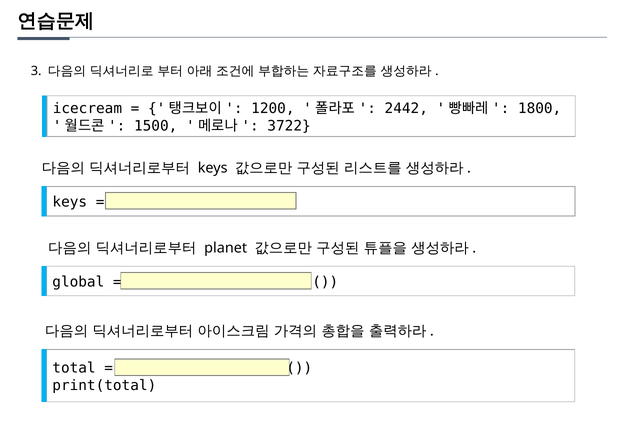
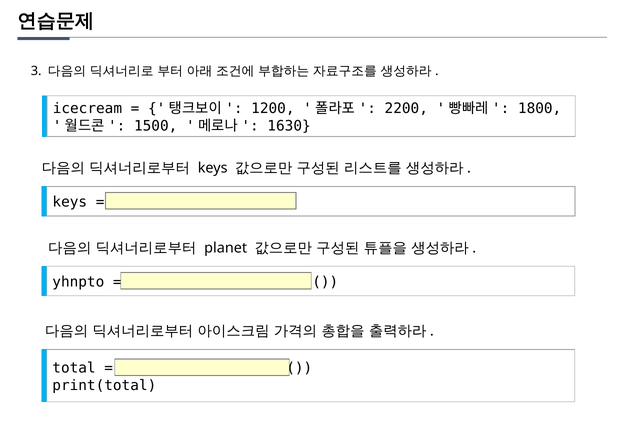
2442: 2442 -> 2200
3722: 3722 -> 1630
global: global -> yhnpto
